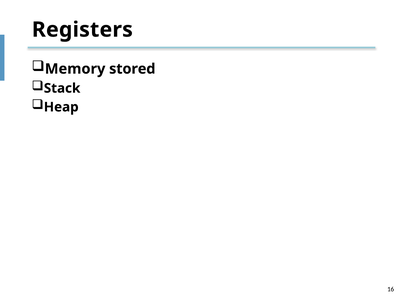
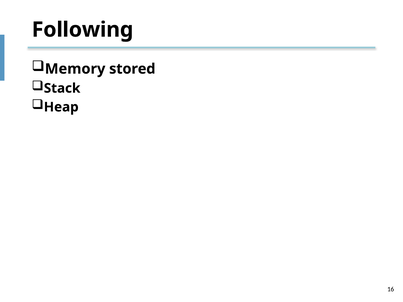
Registers: Registers -> Following
